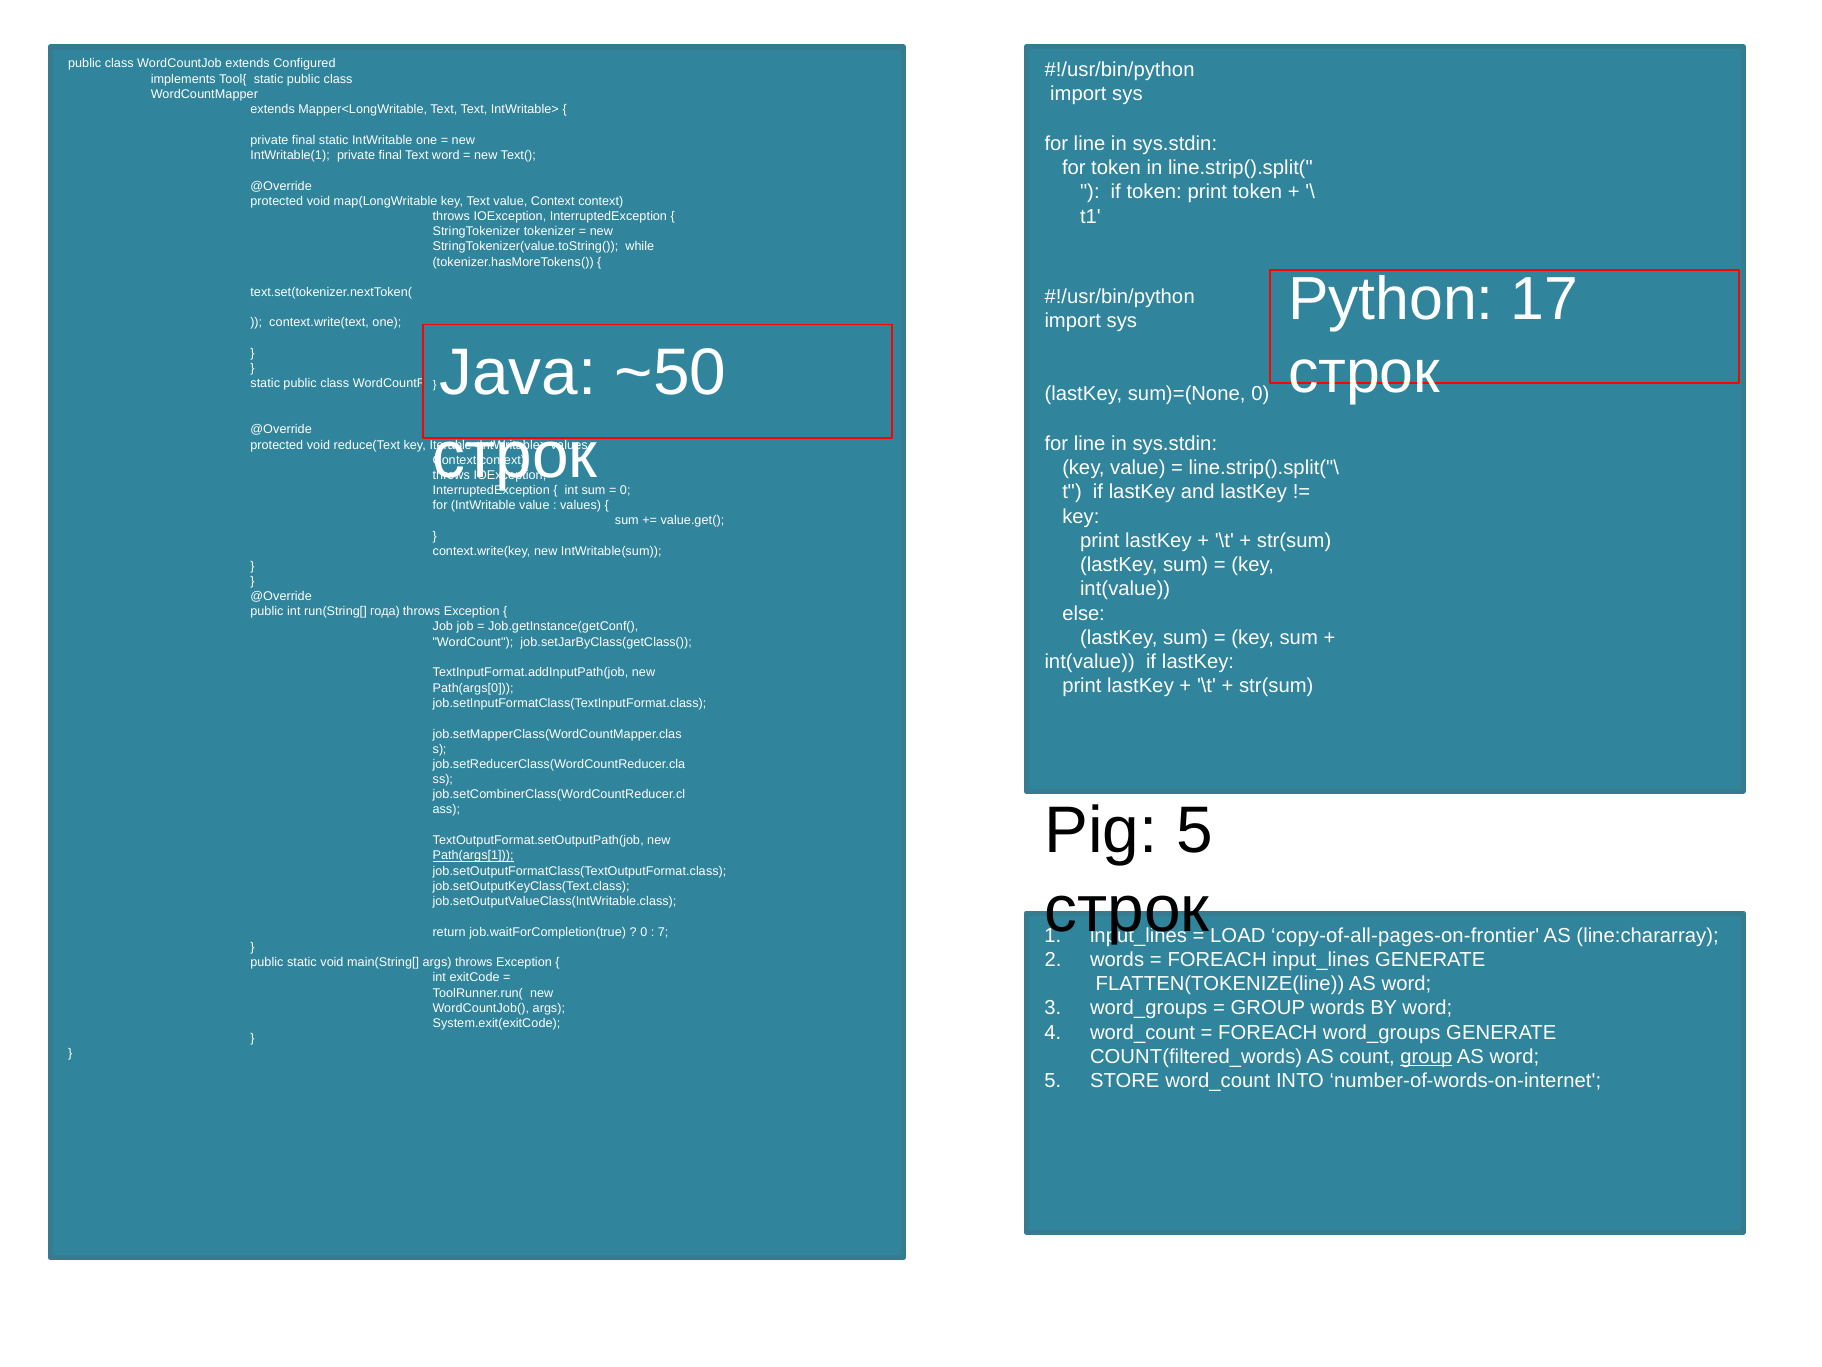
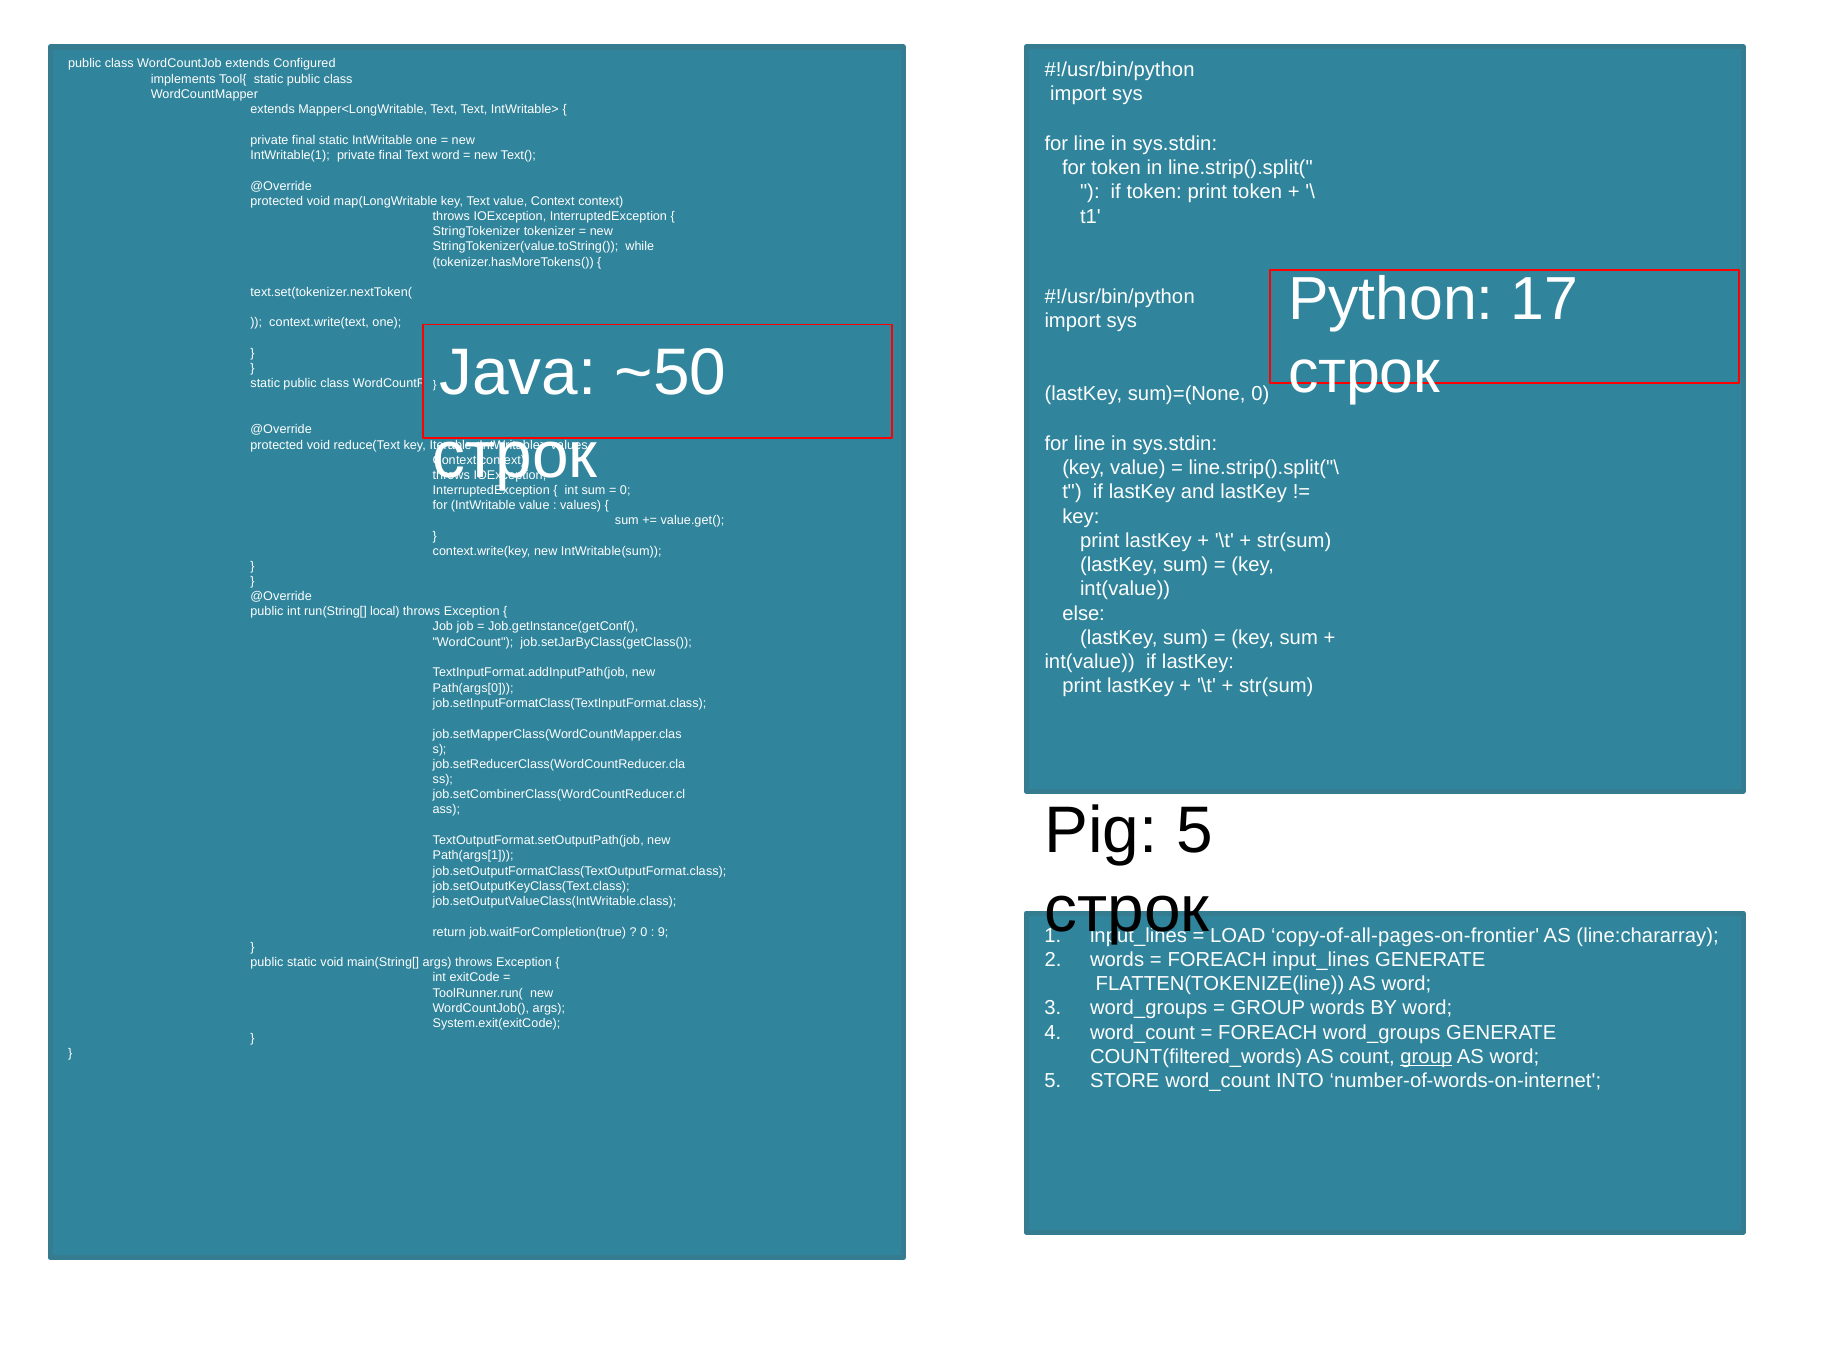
года: года -> local
Path(args[1 underline: present -> none
7: 7 -> 9
